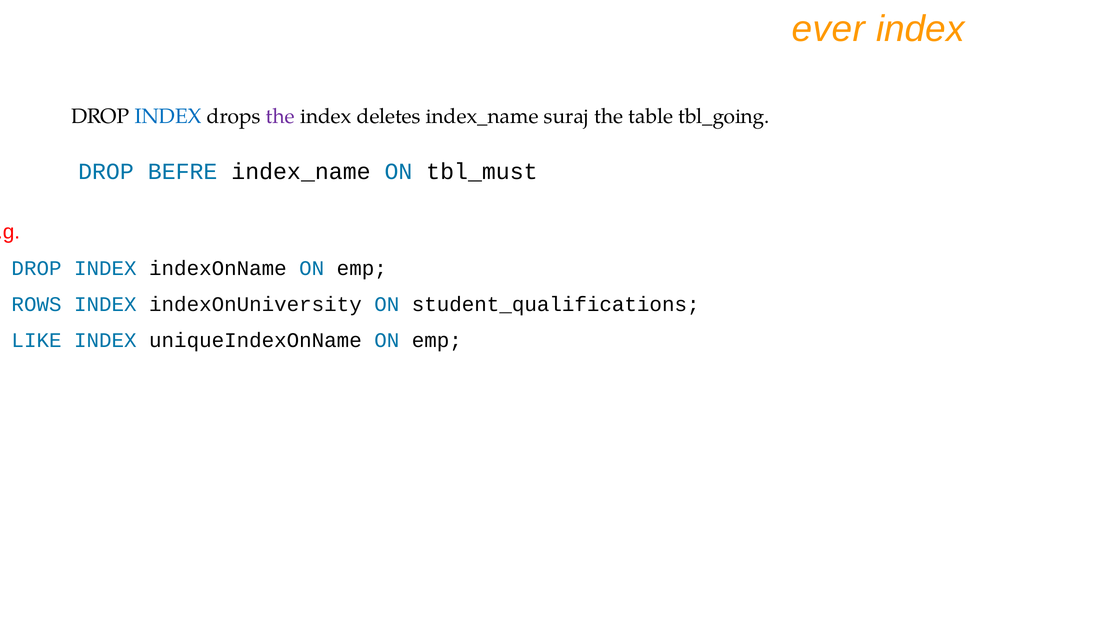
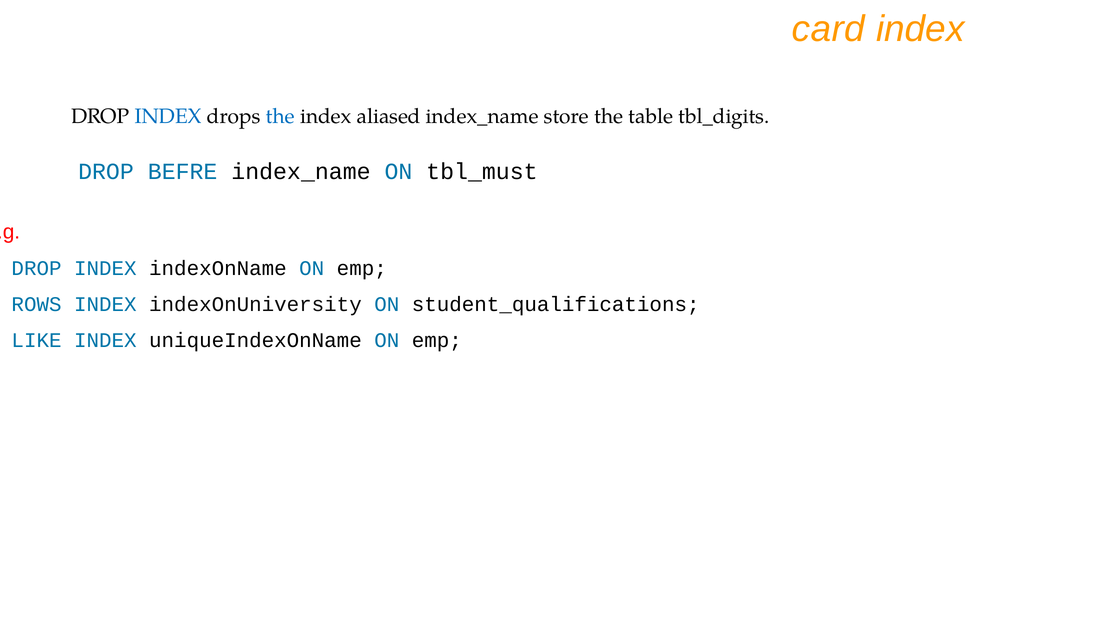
ever: ever -> card
the at (280, 117) colour: purple -> blue
deletes: deletes -> aliased
suraj: suraj -> store
tbl_going: tbl_going -> tbl_digits
